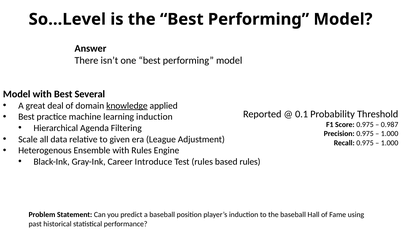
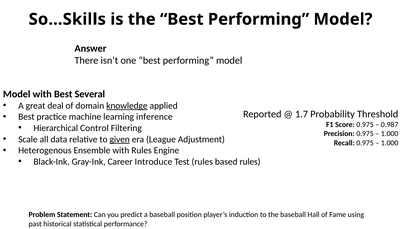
So…Level: So…Level -> So…Skills
0.1: 0.1 -> 1.7
learning induction: induction -> inference
Agenda: Agenda -> Control
given underline: none -> present
